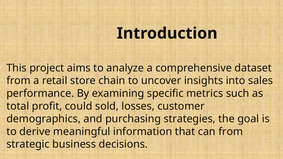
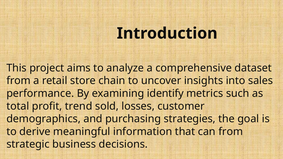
specific: specific -> identify
could: could -> trend
